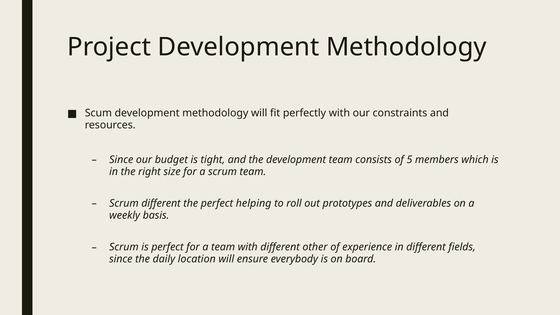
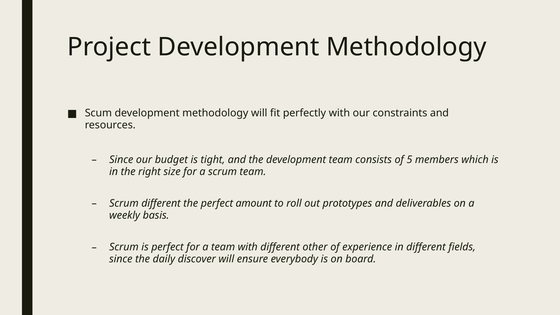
helping: helping -> amount
location: location -> discover
